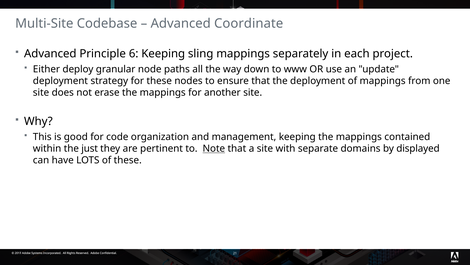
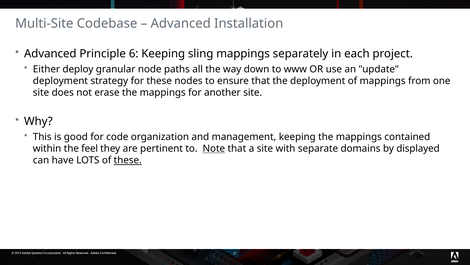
Coordinate: Coordinate -> Installation
just: just -> feel
these at (128, 160) underline: none -> present
